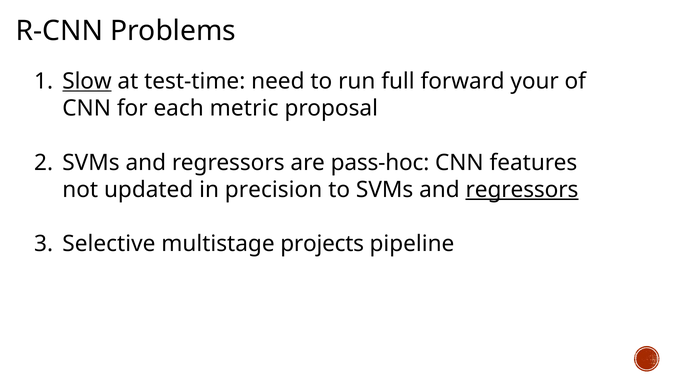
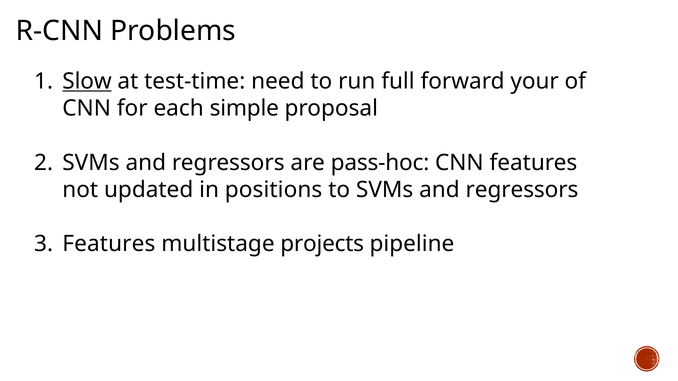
metric: metric -> simple
precision: precision -> positions
regressors at (522, 190) underline: present -> none
Selective at (109, 244): Selective -> Features
